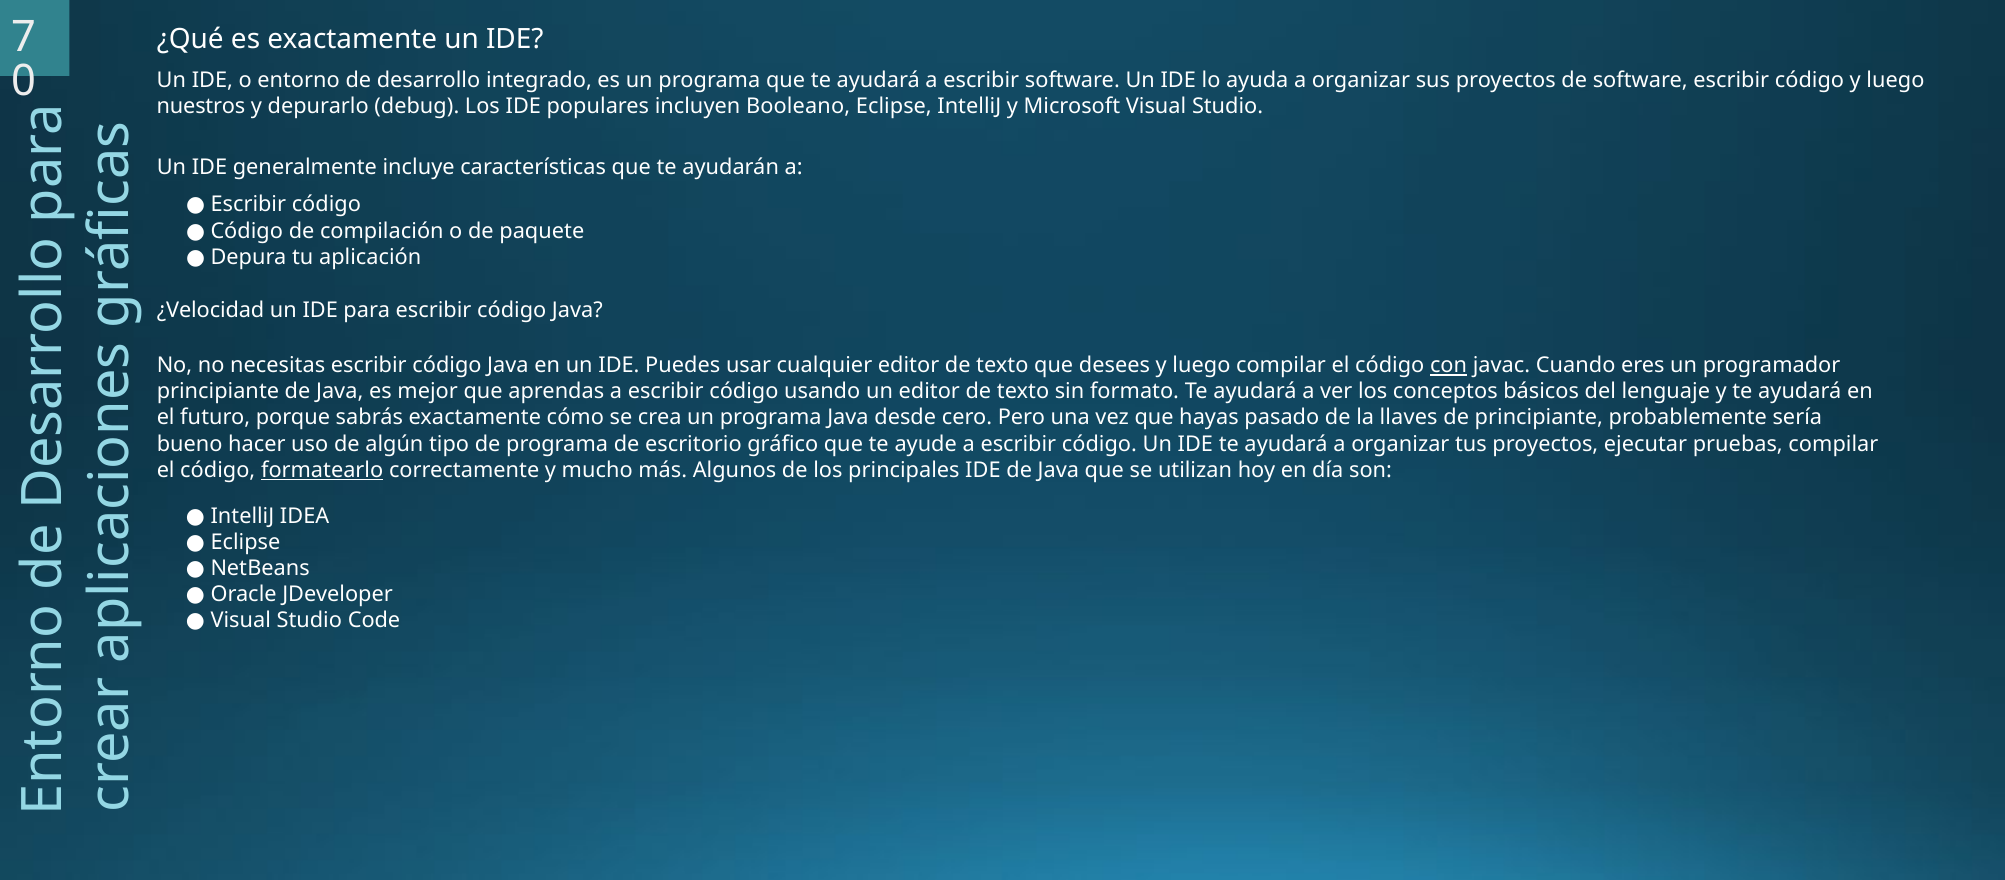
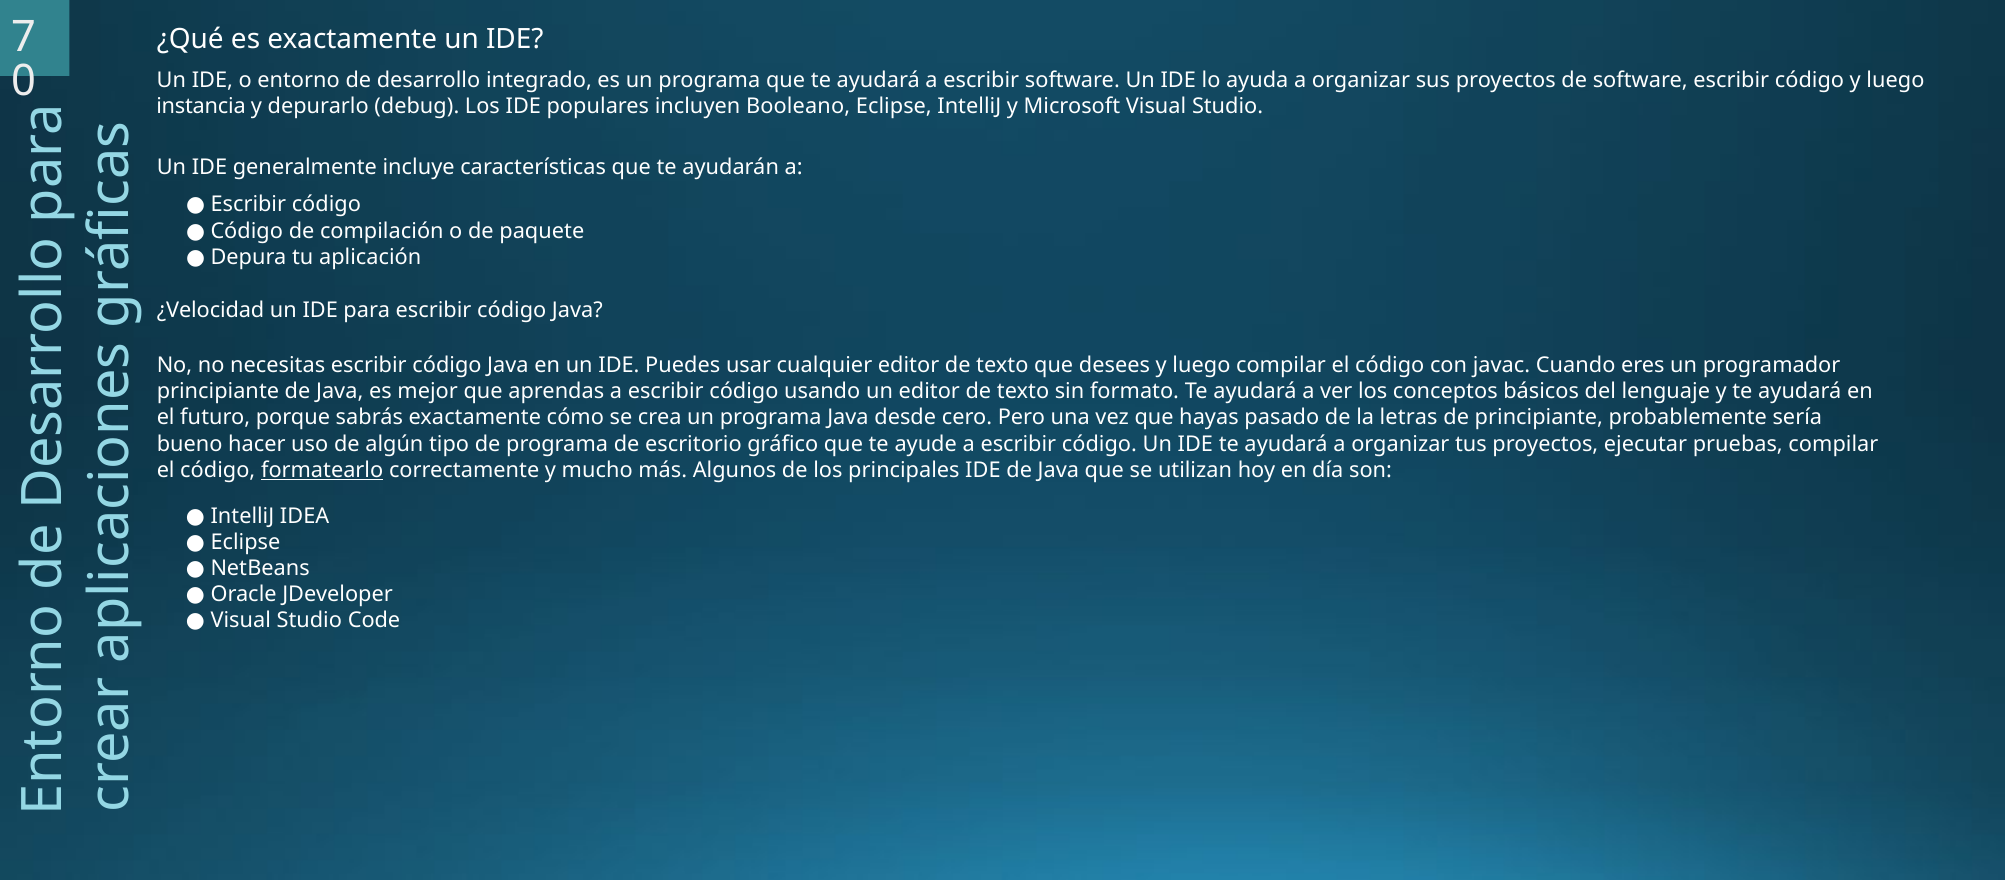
nuestros: nuestros -> instancia
con underline: present -> none
llaves: llaves -> letras
